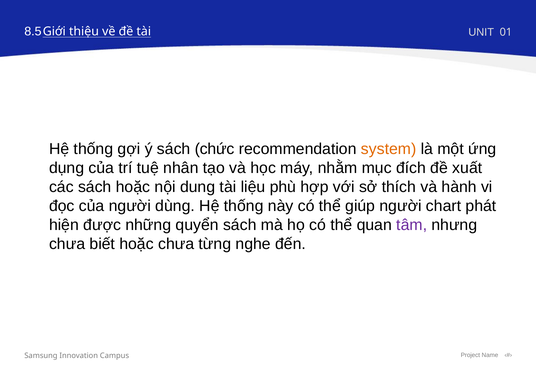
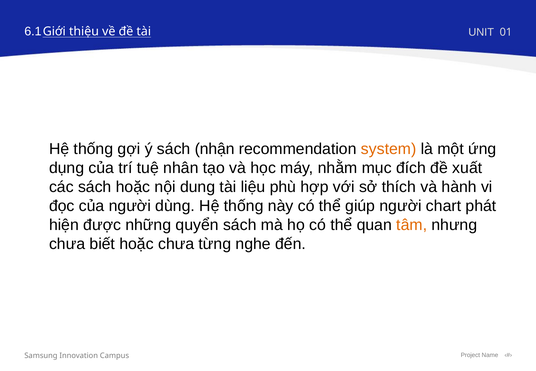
8.5: 8.5 -> 6.1
chức: chức -> nhận
tâm colour: purple -> orange
